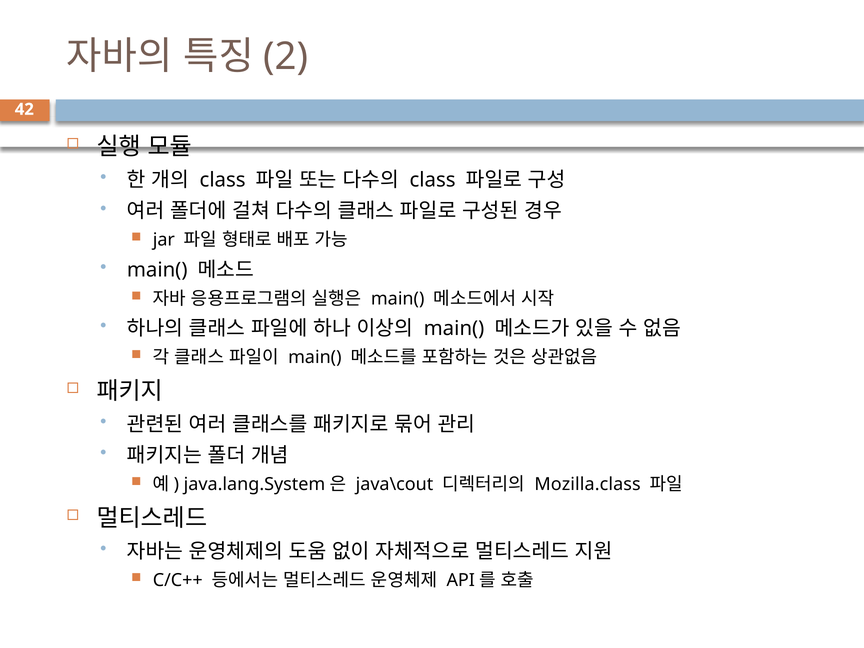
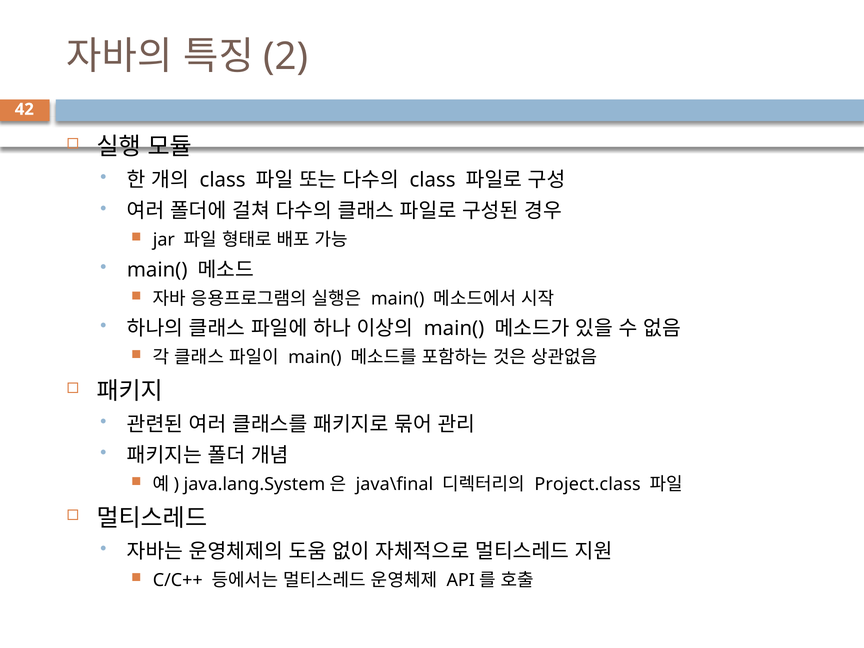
java\cout: java\cout -> java\final
Mozilla.class: Mozilla.class -> Project.class
